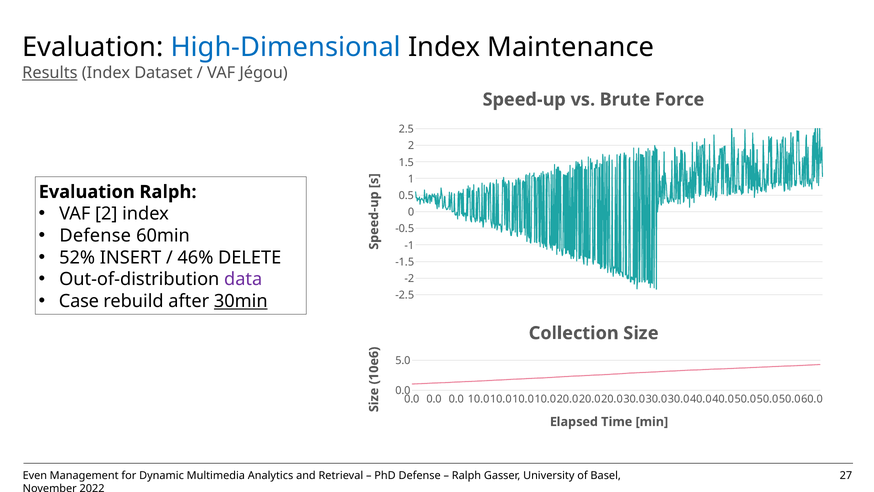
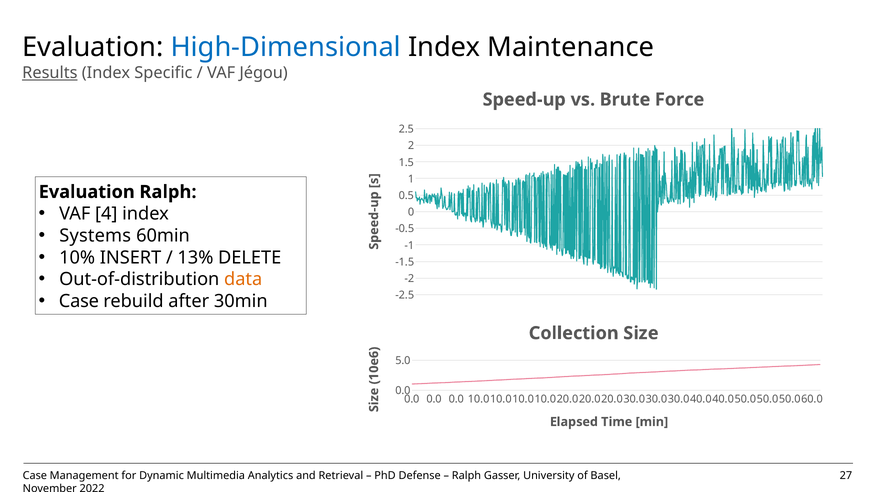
Dataset: Dataset -> Specific
VAF 2: 2 -> 4
Defense at (95, 236): Defense -> Systems
52%: 52% -> 10%
46%: 46% -> 13%
data colour: purple -> orange
30min underline: present -> none
Even at (35, 475): Even -> Case
